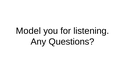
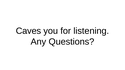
Model: Model -> Caves
